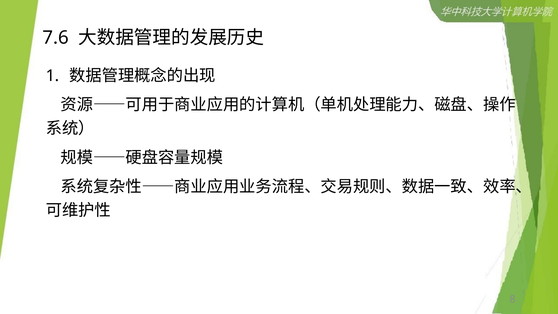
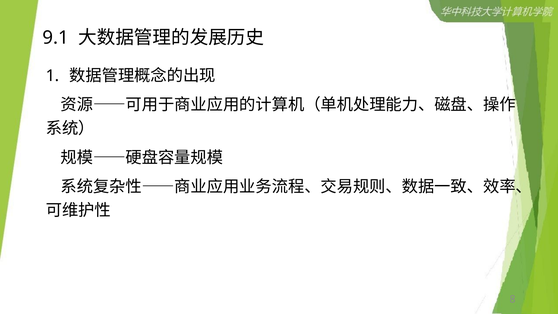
7.6: 7.6 -> 9.1
